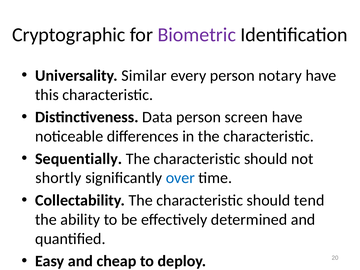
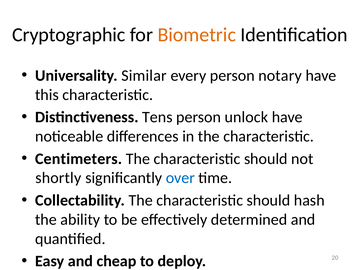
Biometric colour: purple -> orange
Data: Data -> Tens
screen: screen -> unlock
Sequentially: Sequentially -> Centimeters
tend: tend -> hash
